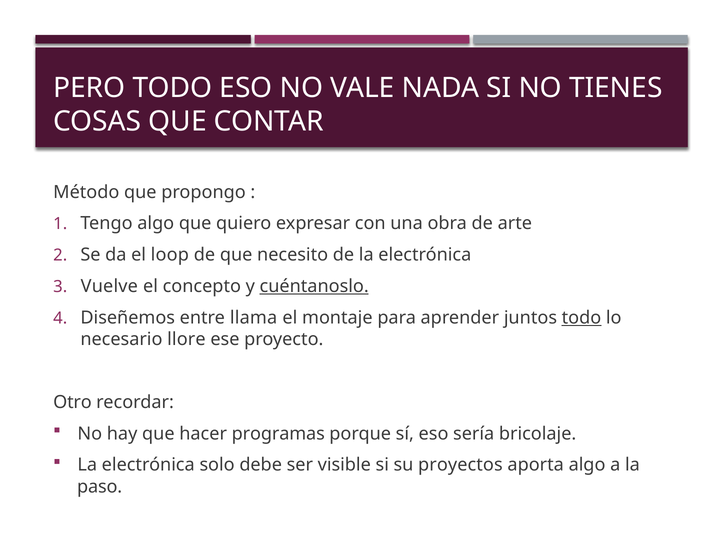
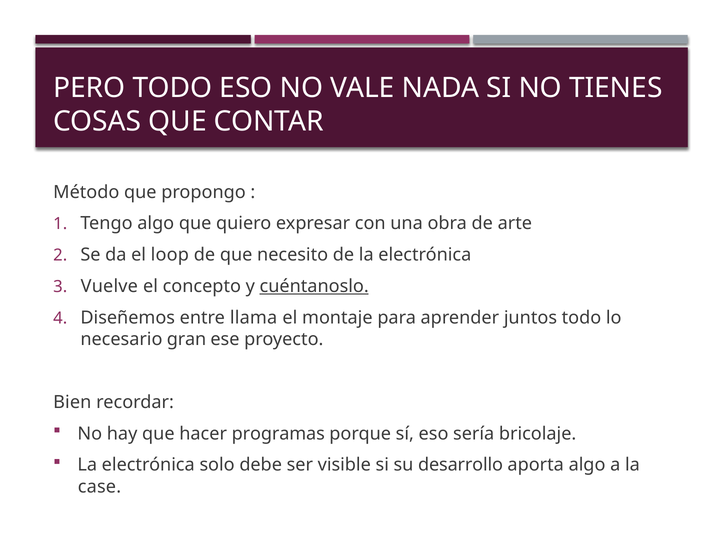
todo at (581, 318) underline: present -> none
llore: llore -> gran
Otro: Otro -> Bien
proyectos: proyectos -> desarrollo
paso: paso -> case
